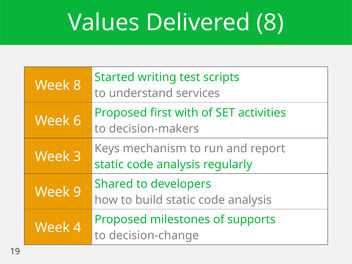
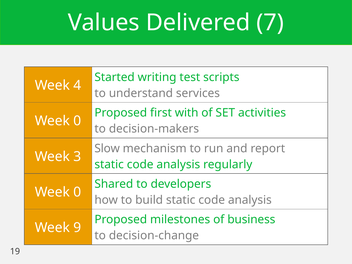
Delivered 8: 8 -> 7
Week 8: 8 -> 4
6 at (77, 121): 6 -> 0
Keys: Keys -> Slow
9 at (77, 192): 9 -> 0
supports: supports -> business
4: 4 -> 9
